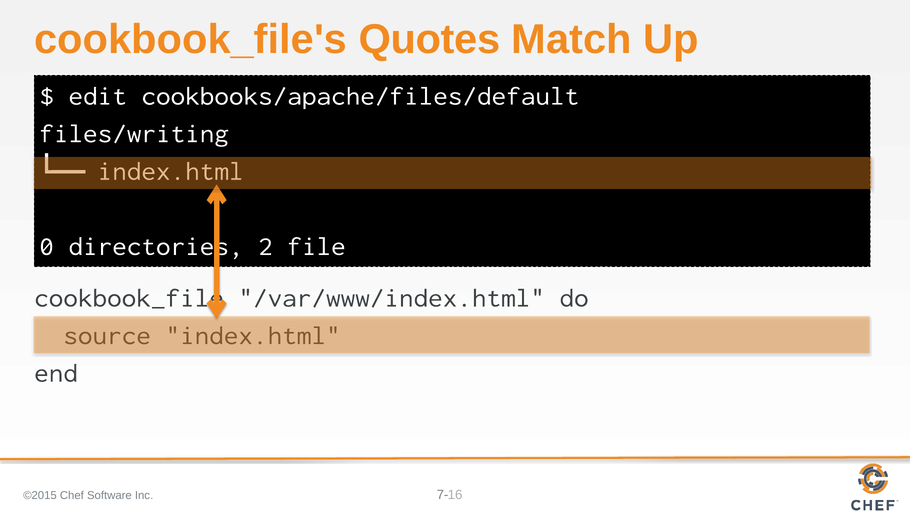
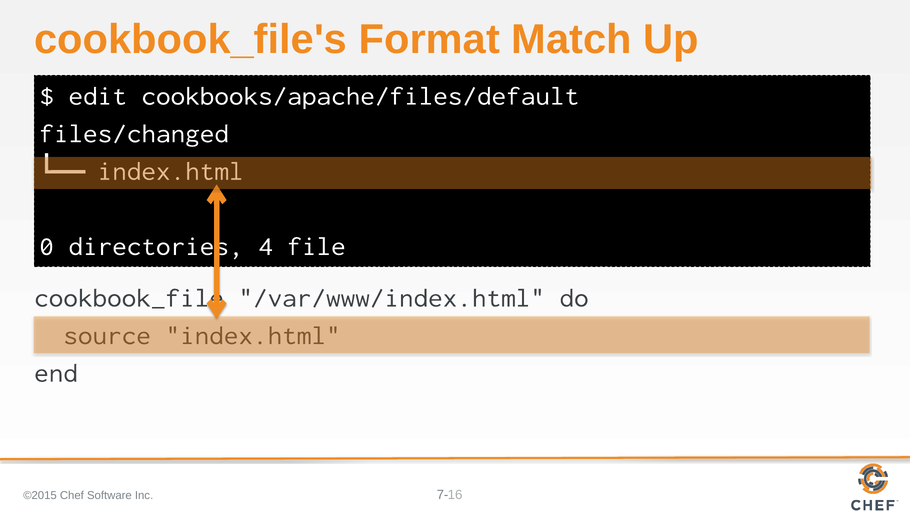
Quotes: Quotes -> Format
files/writing: files/writing -> files/changed
2: 2 -> 4
